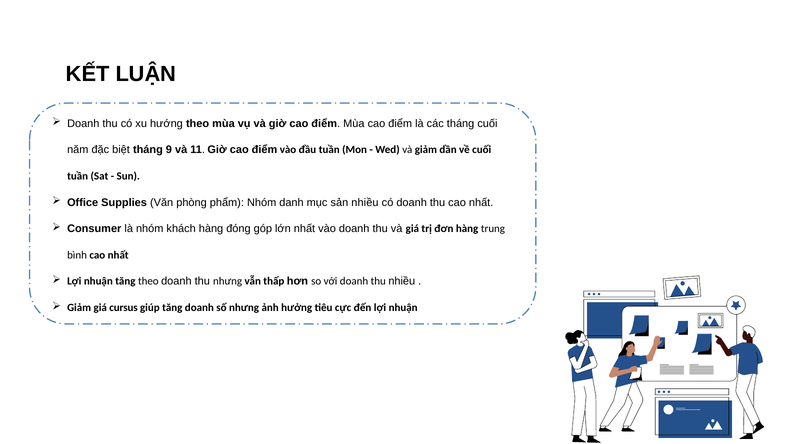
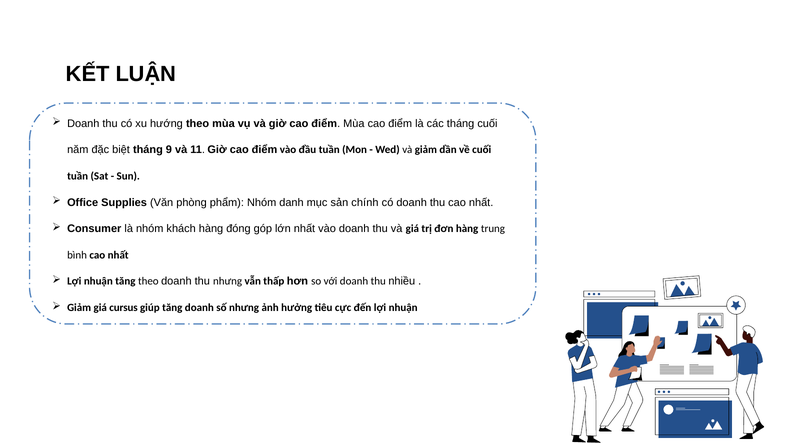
sản nhiều: nhiều -> chính
